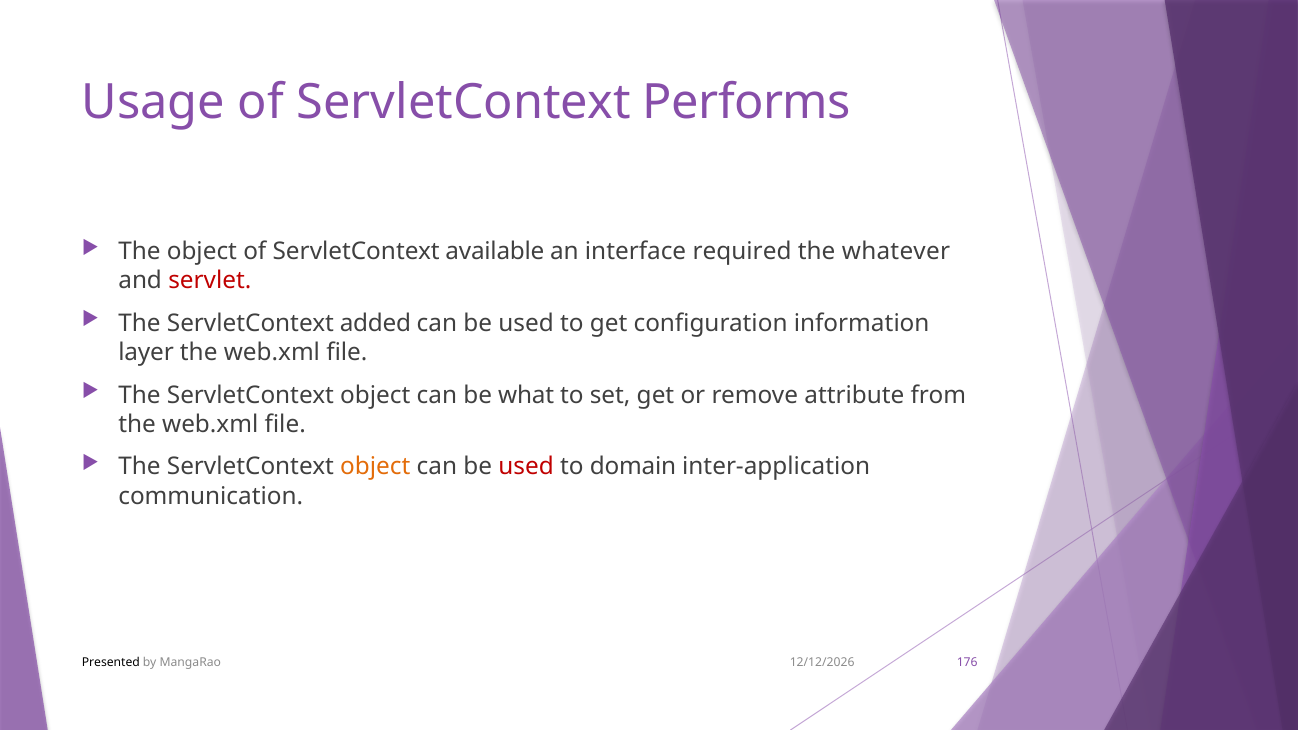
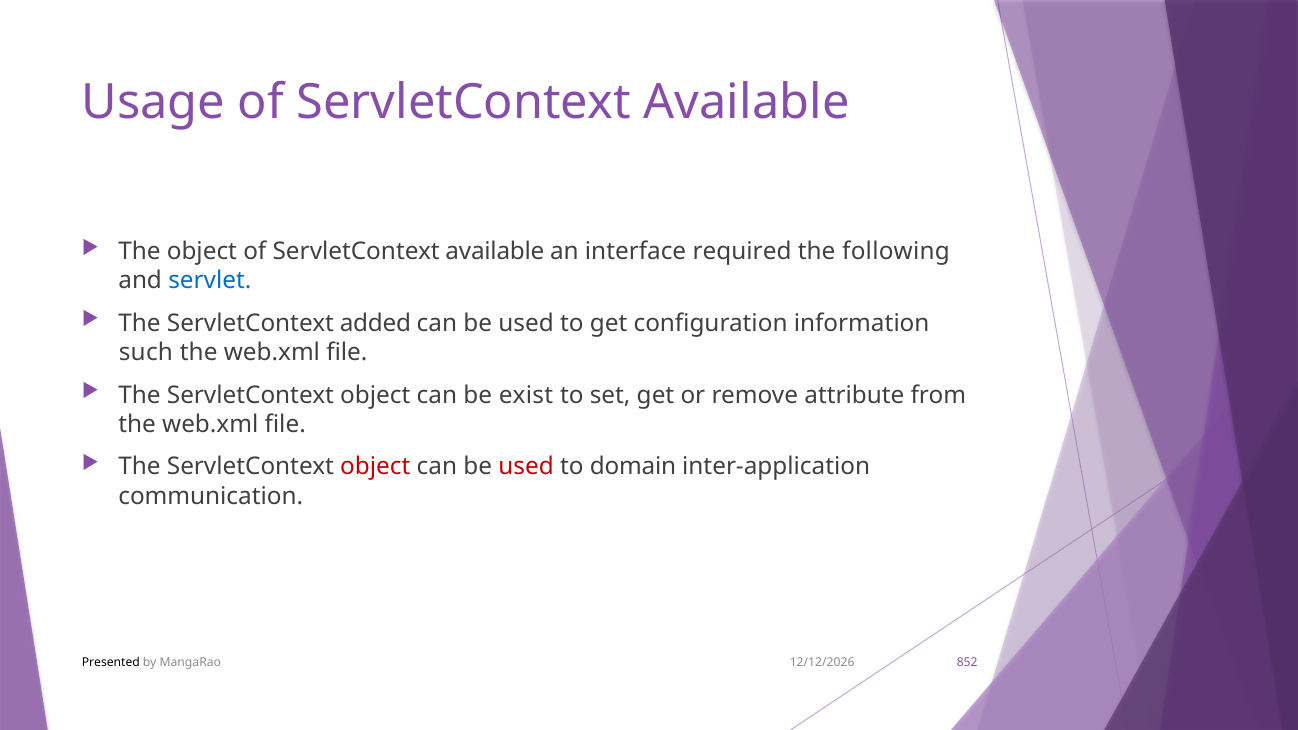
Usage of ServletContext Performs: Performs -> Available
whatever: whatever -> following
servlet colour: red -> blue
layer: layer -> such
what: what -> exist
object at (375, 467) colour: orange -> red
176: 176 -> 852
